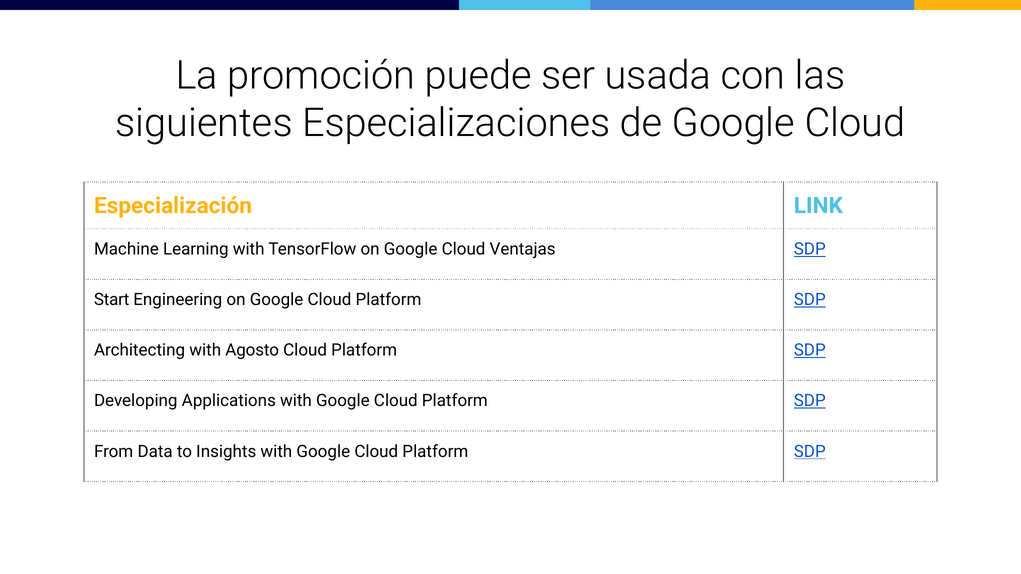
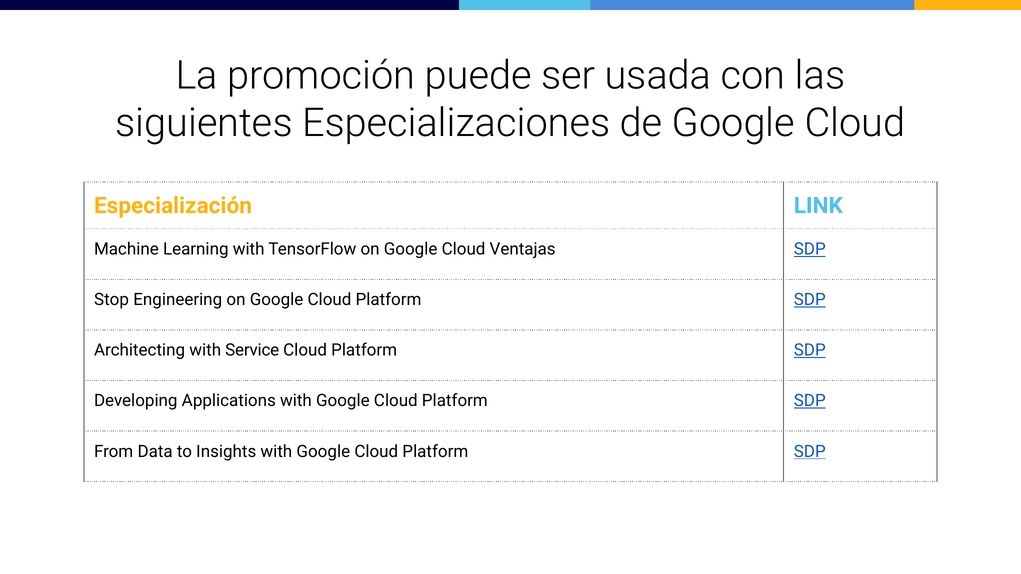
Start: Start -> Stop
Agosto: Agosto -> Service
